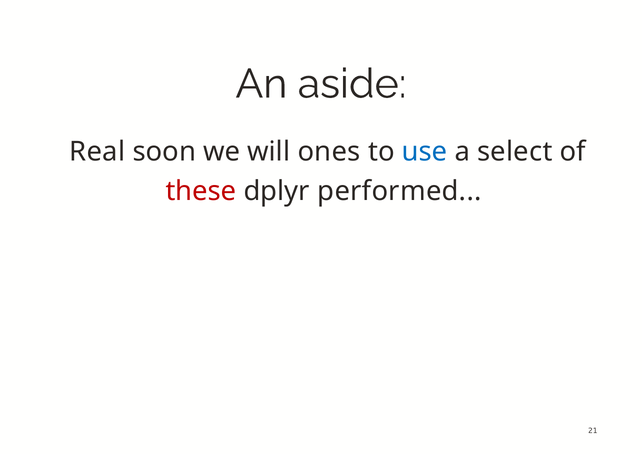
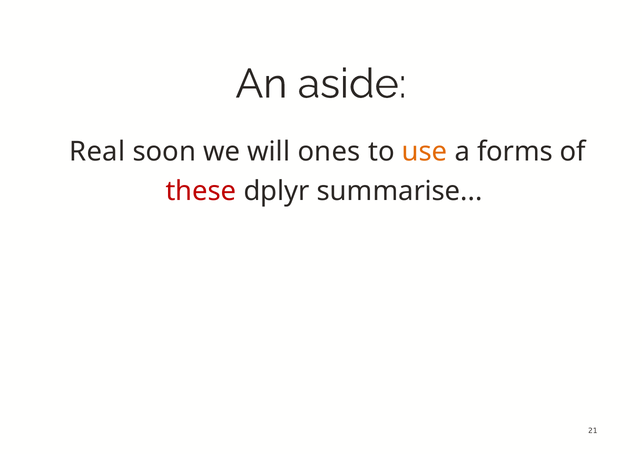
use colour: blue -> orange
select: select -> forms
performed: performed -> summarise
